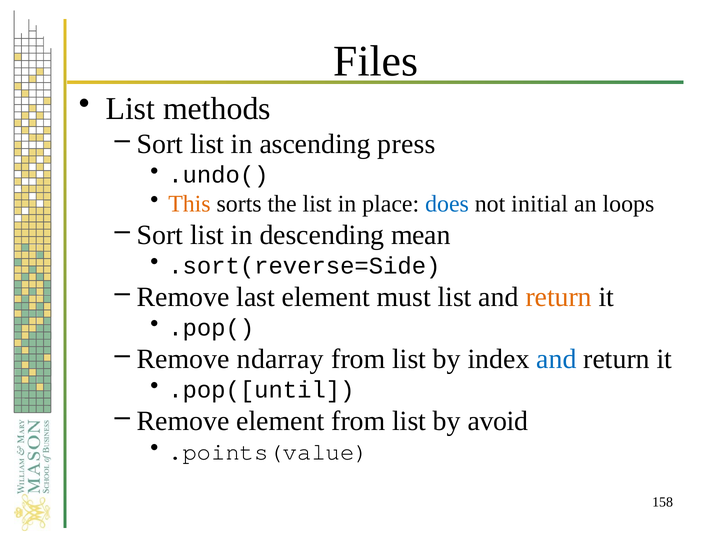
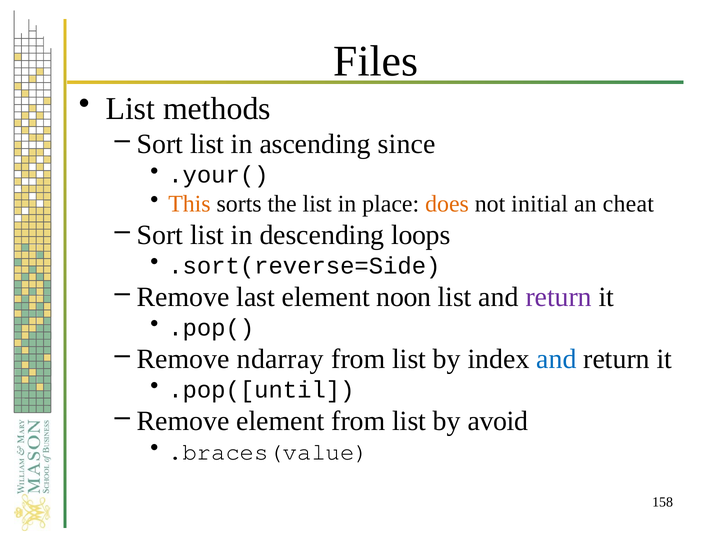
press: press -> since
.undo(: .undo( -> .your(
does colour: blue -> orange
loops: loops -> cheat
mean: mean -> loops
must: must -> noon
return at (559, 297) colour: orange -> purple
.points(value: .points(value -> .braces(value
